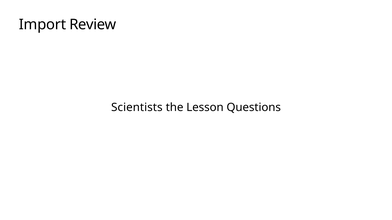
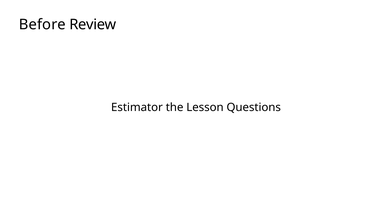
Import: Import -> Before
Scientists: Scientists -> Estimator
